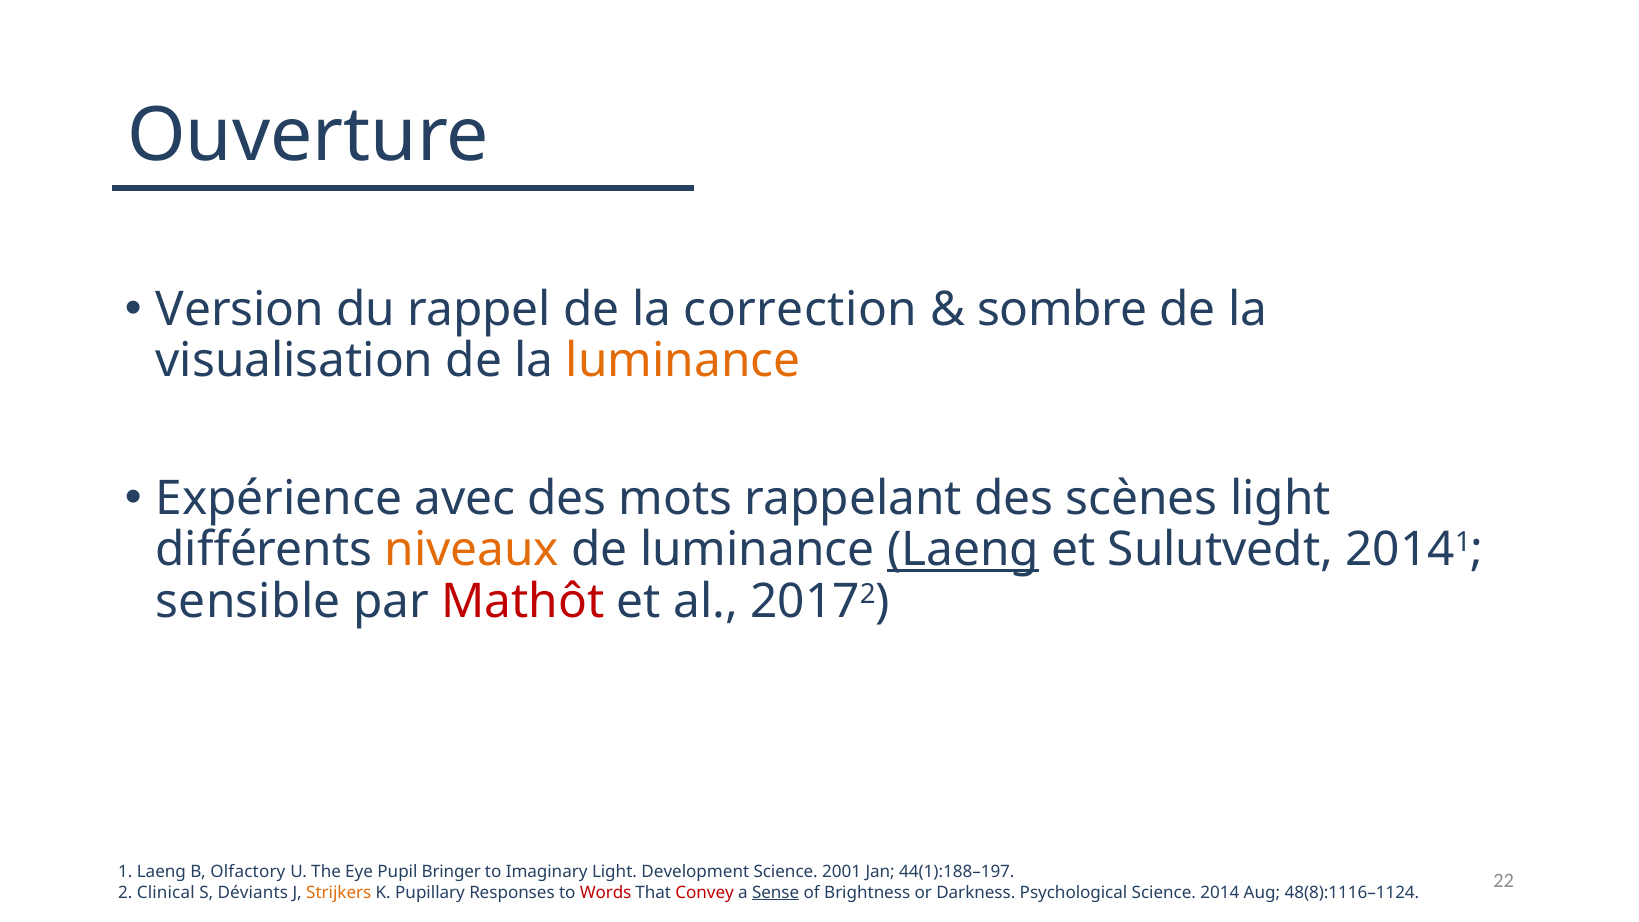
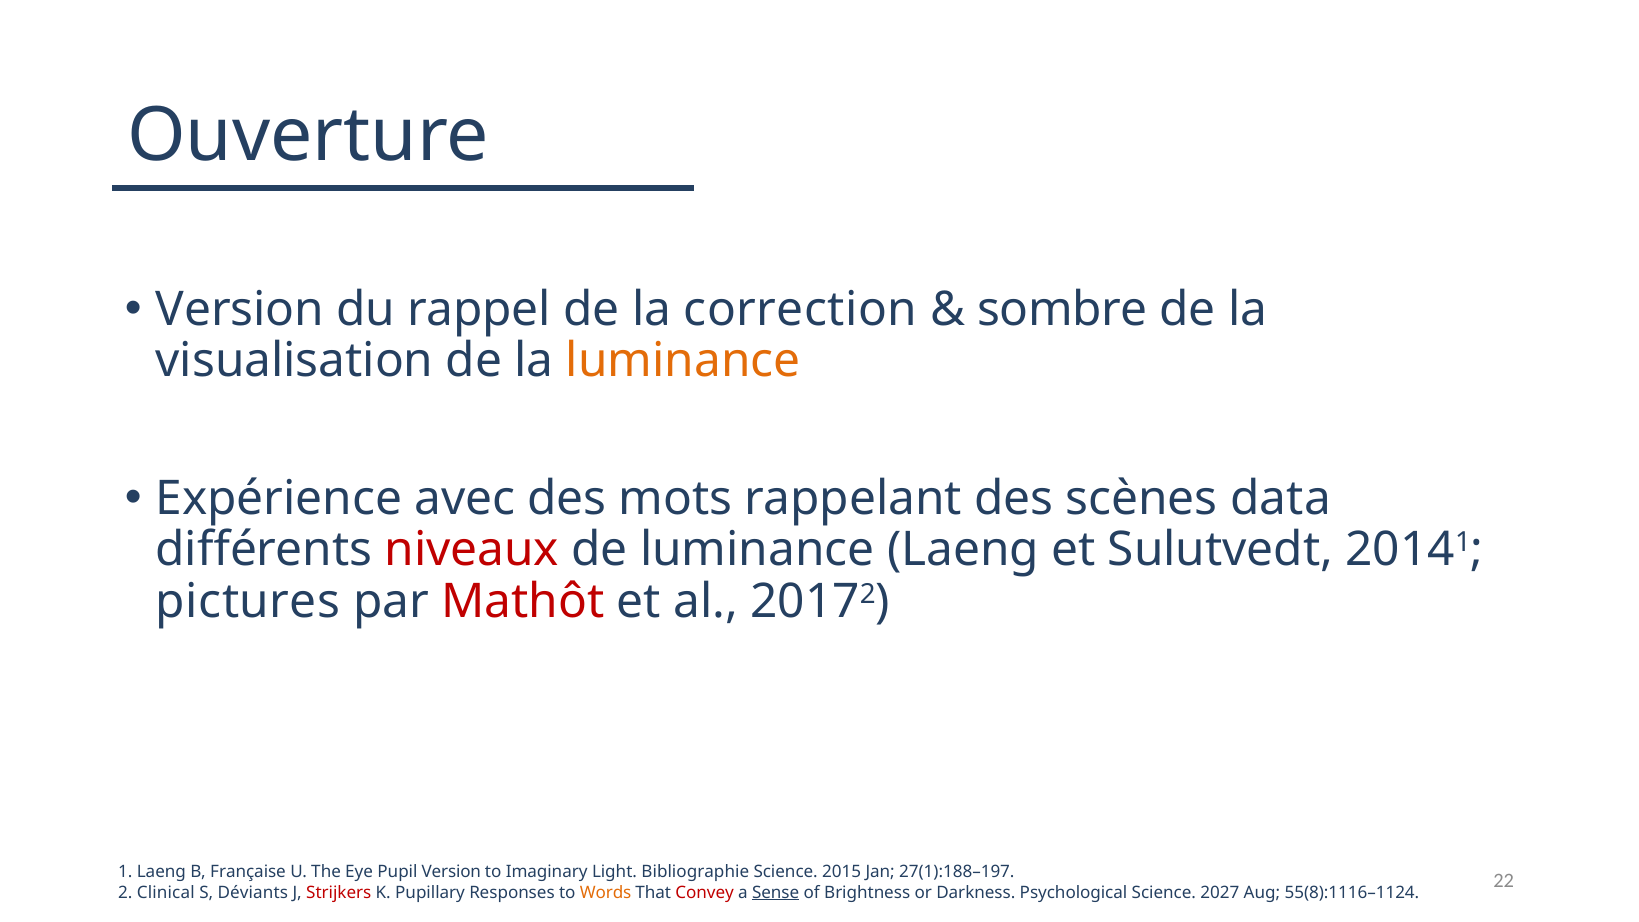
scènes light: light -> data
niveaux colour: orange -> red
Laeng at (963, 550) underline: present -> none
sensible: sensible -> pictures
Olfactory: Olfactory -> Française
Pupil Bringer: Bringer -> Version
Development: Development -> Bibliographie
2001: 2001 -> 2015
44(1):188–197: 44(1):188–197 -> 27(1):188–197
Strijkers colour: orange -> red
Words colour: red -> orange
2014: 2014 -> 2027
48(8):1116–1124: 48(8):1116–1124 -> 55(8):1116–1124
